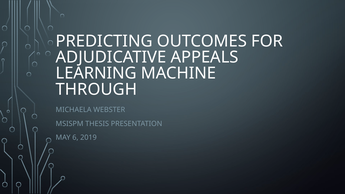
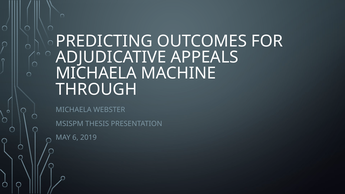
LEARNING at (96, 73): LEARNING -> MICHAELA
